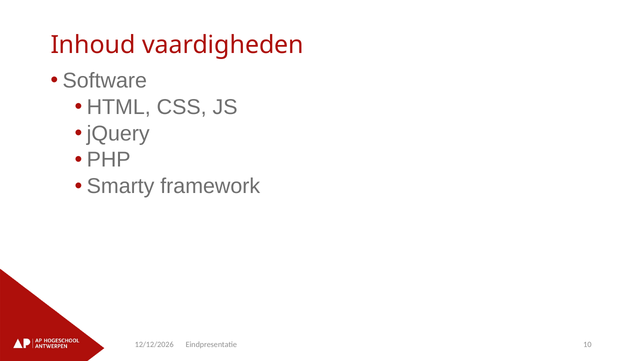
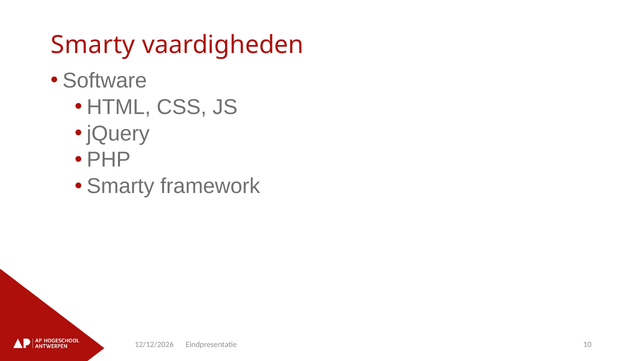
Inhoud at (93, 45): Inhoud -> Smarty
